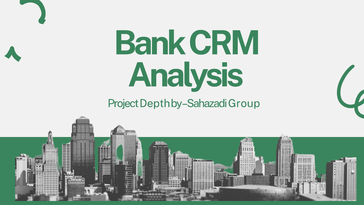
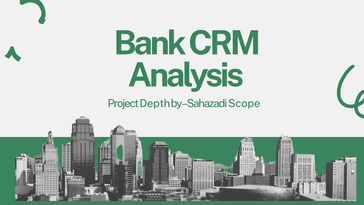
Group: Group -> Scope
